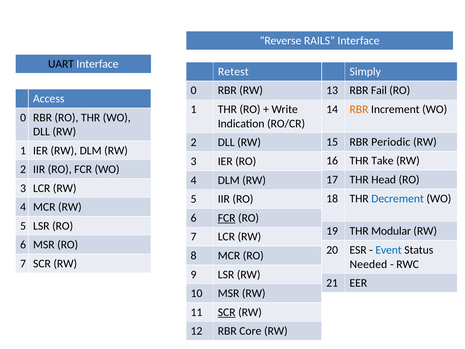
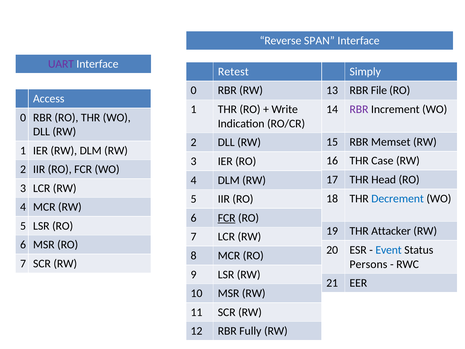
RAILS: RAILS -> SPAN
UART colour: black -> purple
Fail: Fail -> File
RBR at (359, 109) colour: orange -> purple
Periodic: Periodic -> Memset
Take: Take -> Case
Modular: Modular -> Attacker
Needed: Needed -> Persons
SCR at (227, 312) underline: present -> none
Core: Core -> Fully
